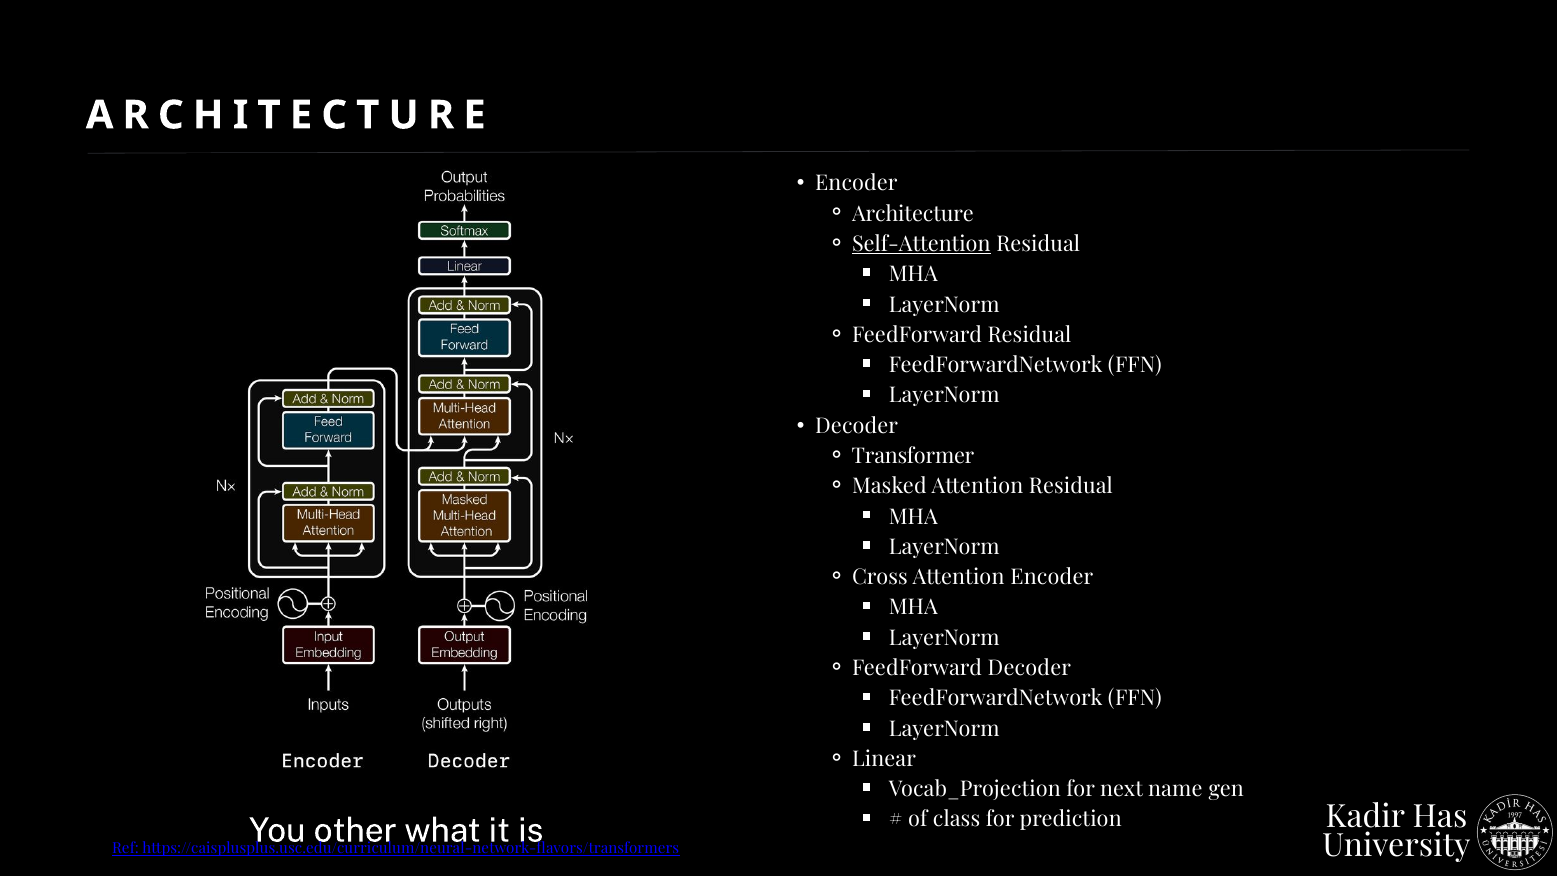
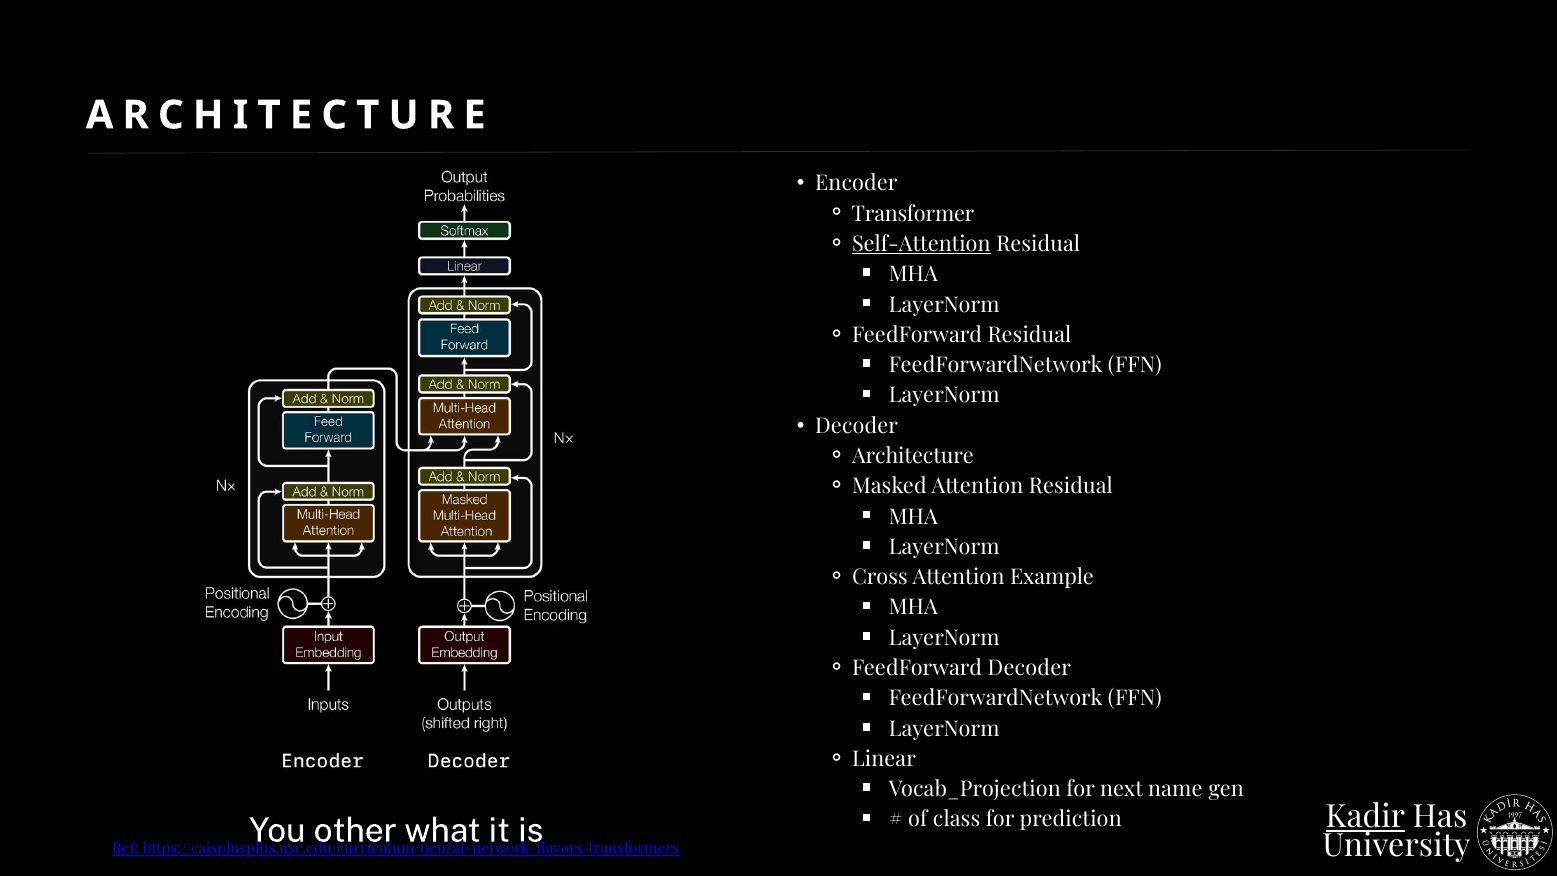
Architecture at (913, 214): Architecture -> Transformer
Transformer at (913, 456): Transformer -> Architecture
Attention Encoder: Encoder -> Example
Kadir underline: none -> present
